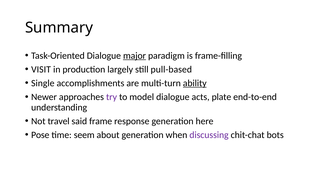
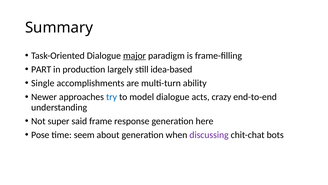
VISIT: VISIT -> PART
pull-based: pull-based -> idea-based
ability underline: present -> none
try colour: purple -> blue
plate: plate -> crazy
travel: travel -> super
